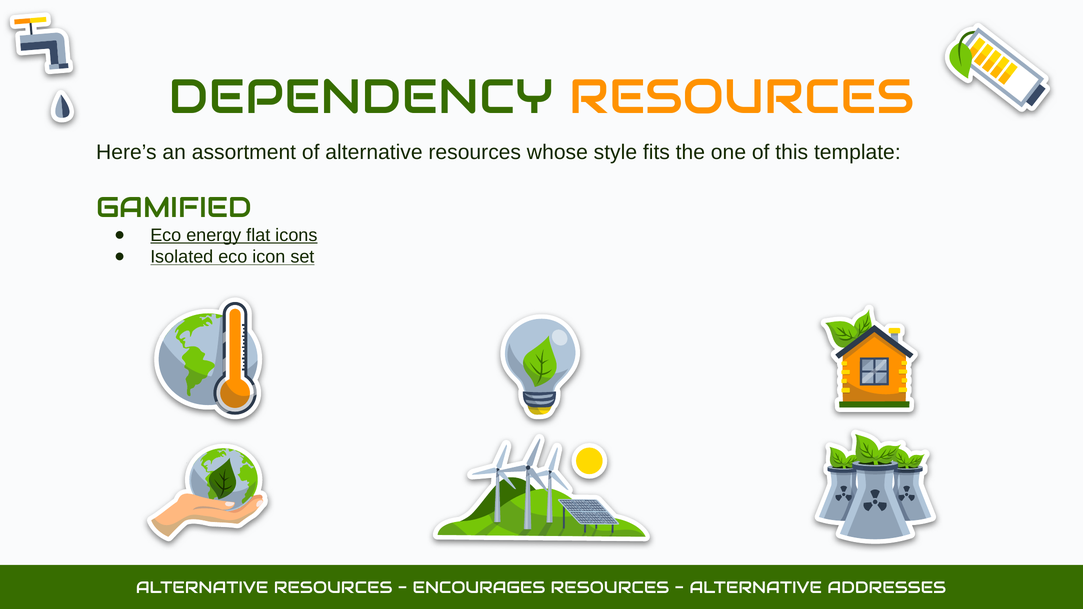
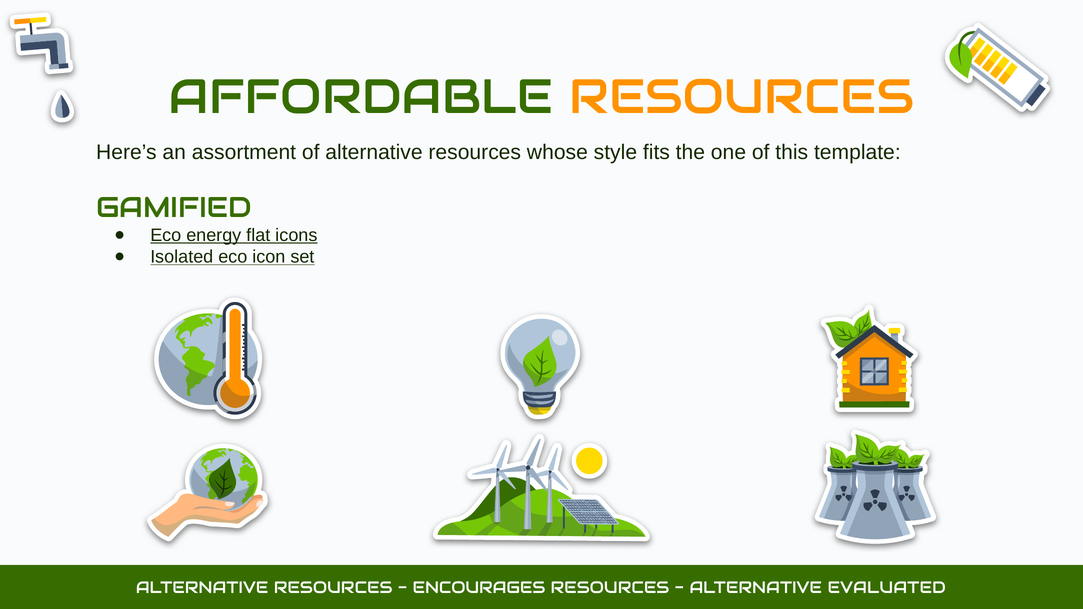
DEPENDENCY: DEPENDENCY -> AFFORDABLE
ADDRESSES: ADDRESSES -> EVALUATED
